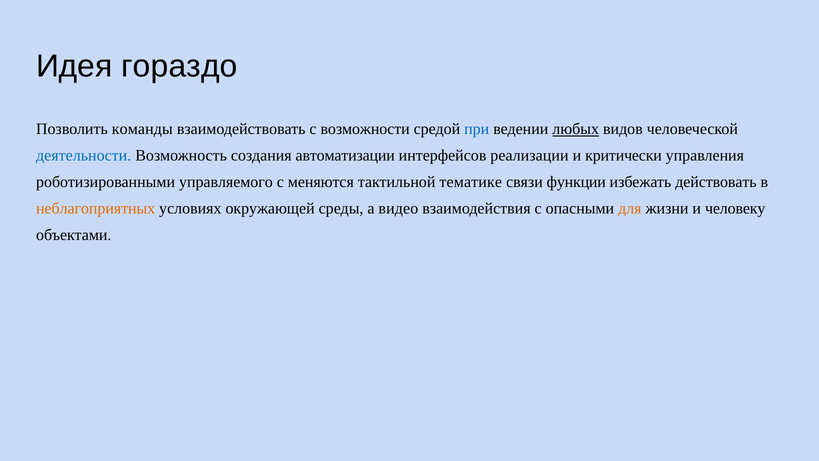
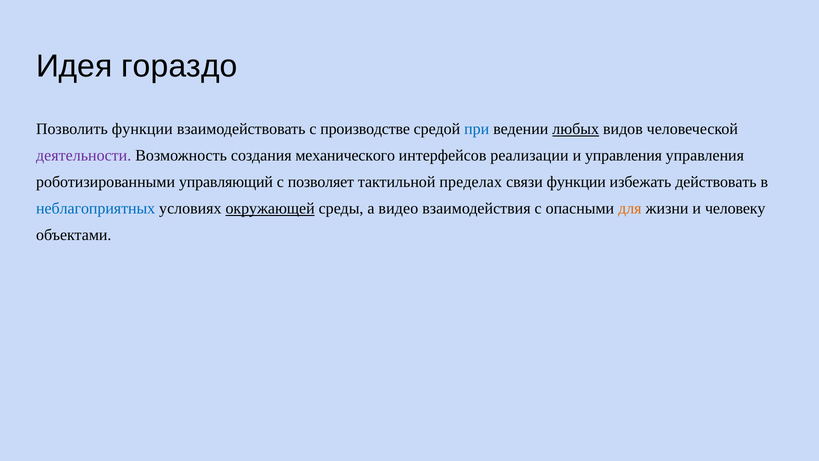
Позволить команды: команды -> функции
возможности: возможности -> производстве
деятельности colour: blue -> purple
автоматизации: автоматизации -> механического
и критически: критически -> управления
управляемого: управляемого -> управляющий
меняются: меняются -> позволяет
тематике: тематике -> пределах
неблагоприятных colour: orange -> blue
окружающей underline: none -> present
